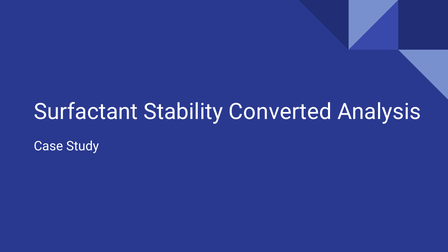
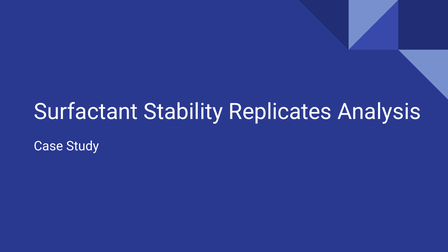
Converted: Converted -> Replicates
